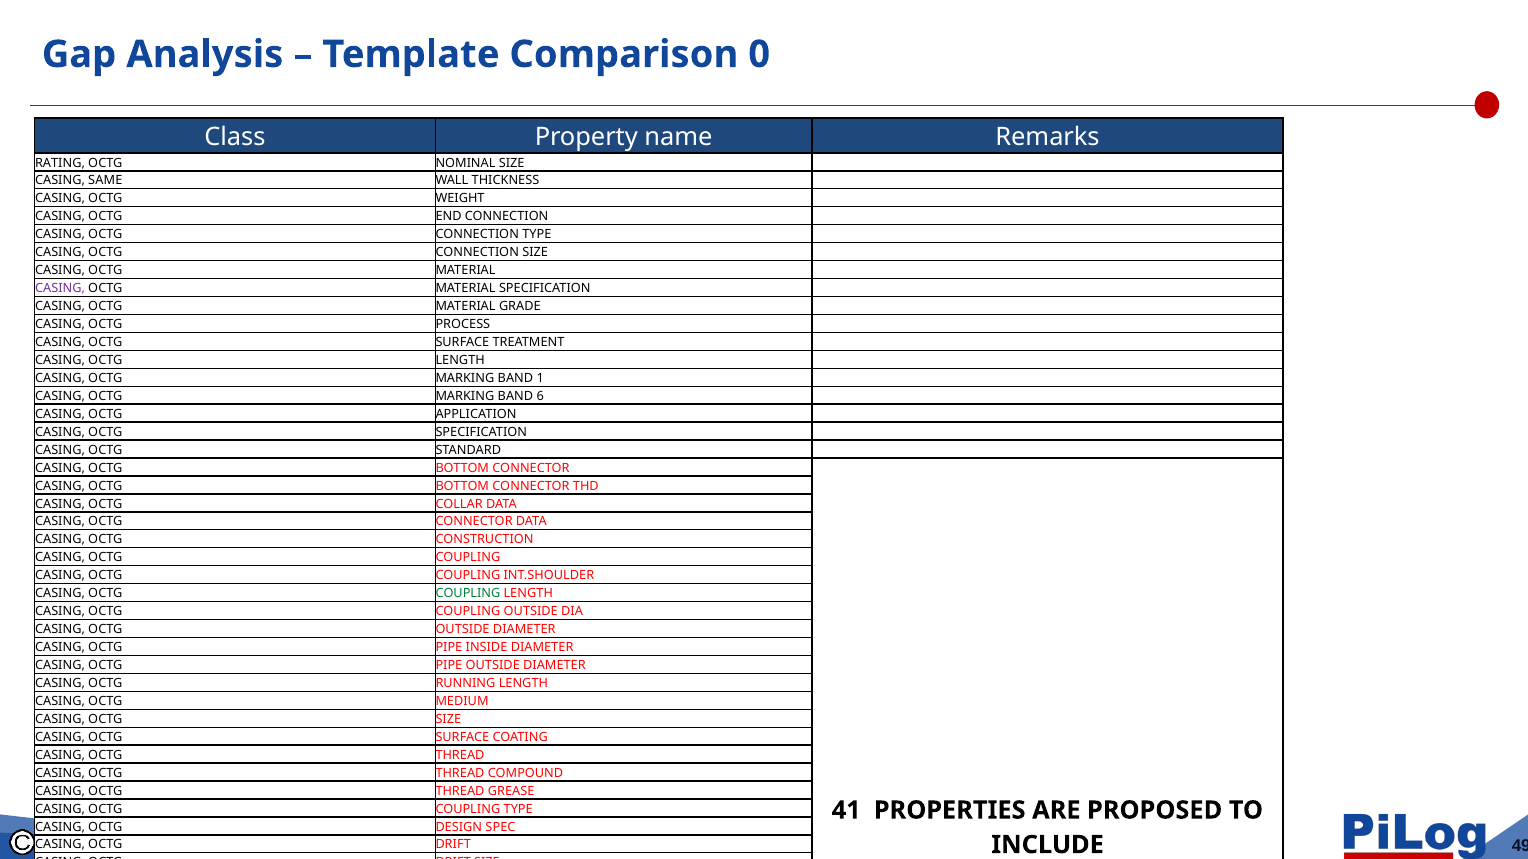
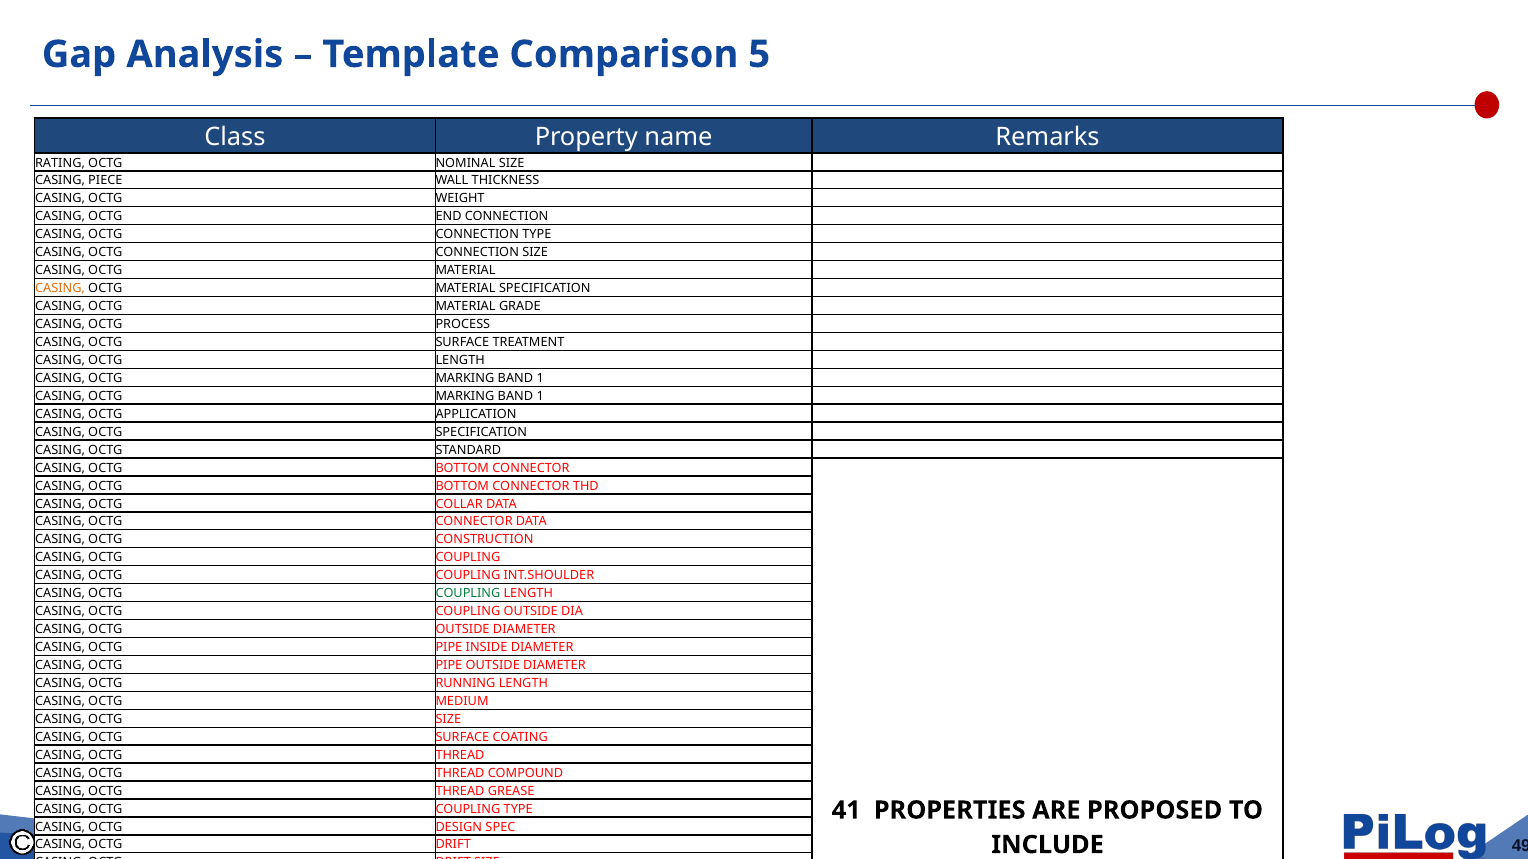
0: 0 -> 5
SAME: SAME -> PIECE
CASING at (60, 289) colour: purple -> orange
6 at (540, 396): 6 -> 1
